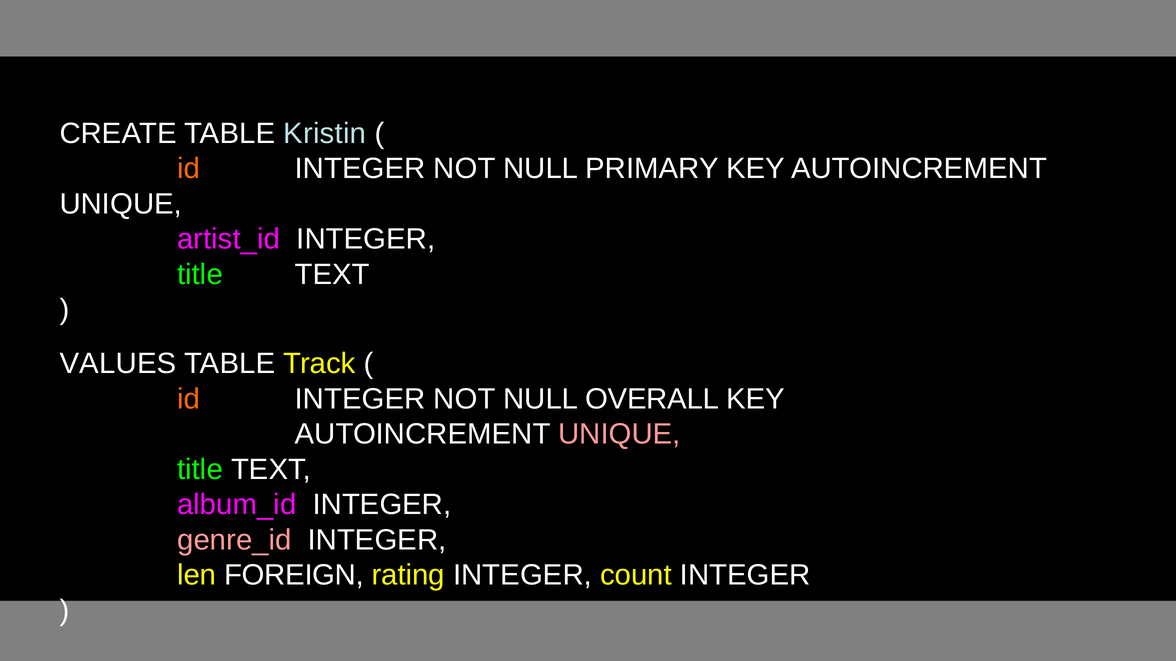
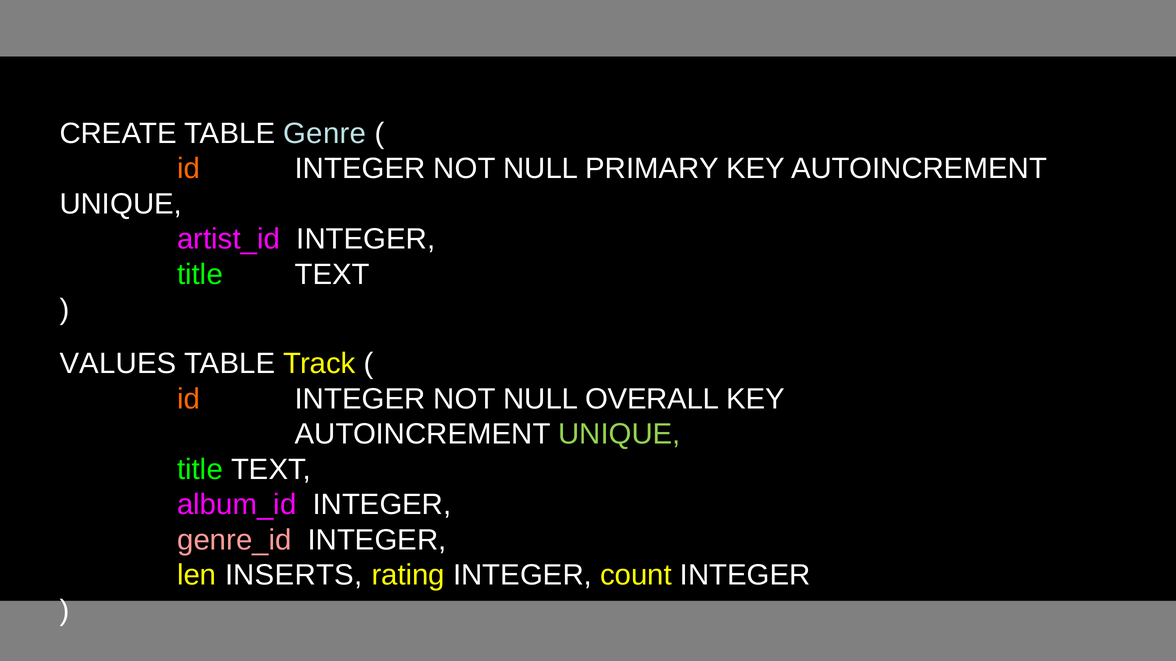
Kristin: Kristin -> Genre
UNIQUE at (619, 434) colour: pink -> light green
FOREIGN: FOREIGN -> INSERTS
